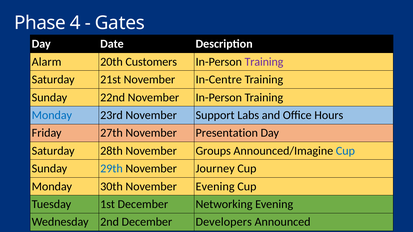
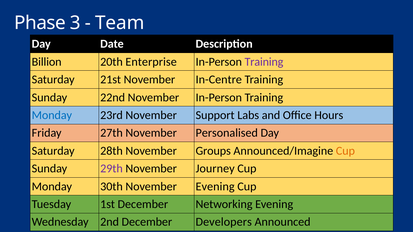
4: 4 -> 3
Gates: Gates -> Team
Alarm: Alarm -> Billion
Customers: Customers -> Enterprise
Presentation: Presentation -> Personalised
Cup at (345, 151) colour: blue -> orange
29th colour: blue -> purple
